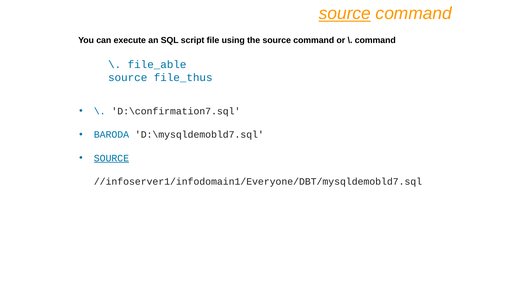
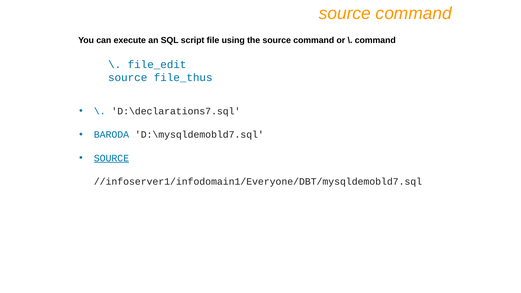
source at (345, 14) underline: present -> none
file_able: file_able -> file_edit
D:\confirmation7.sql: D:\confirmation7.sql -> D:\declarations7.sql
